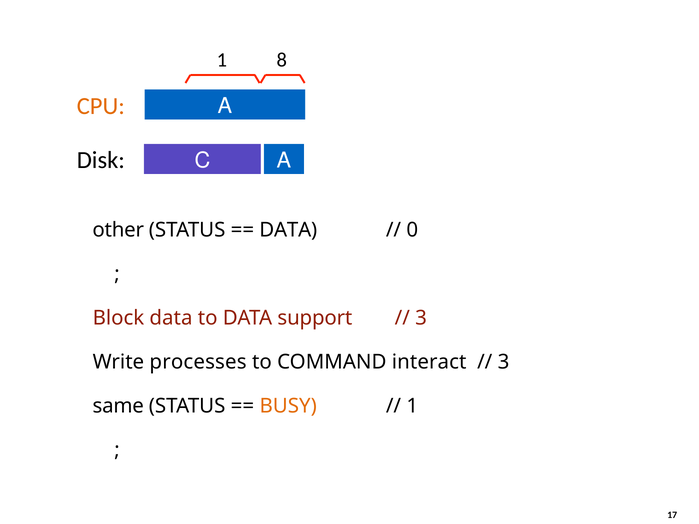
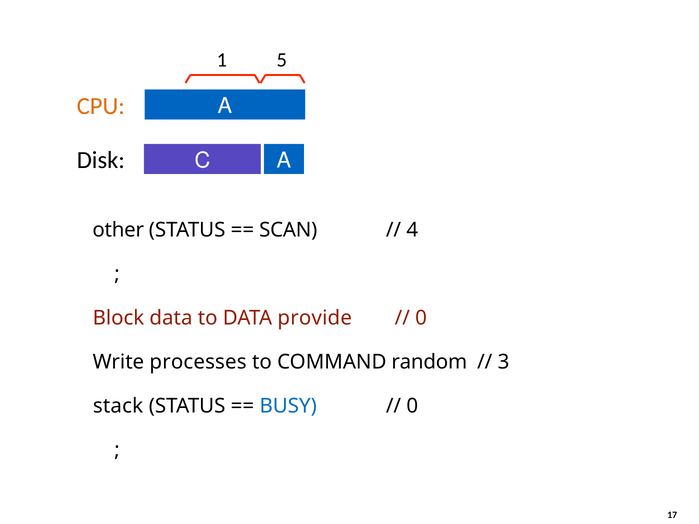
8: 8 -> 5
DATA at (288, 230): DATA -> SCAN
0: 0 -> 4
support: support -> provide
3 at (421, 318): 3 -> 0
interact: interact -> random
same: same -> stack
BUSY colour: orange -> blue
1 at (412, 406): 1 -> 0
